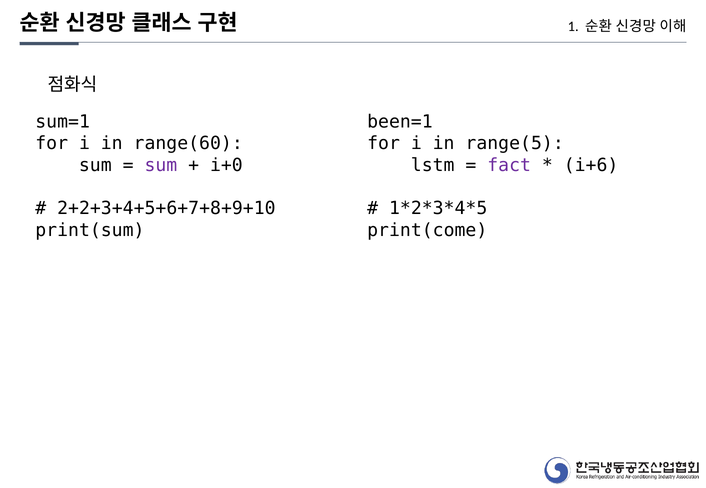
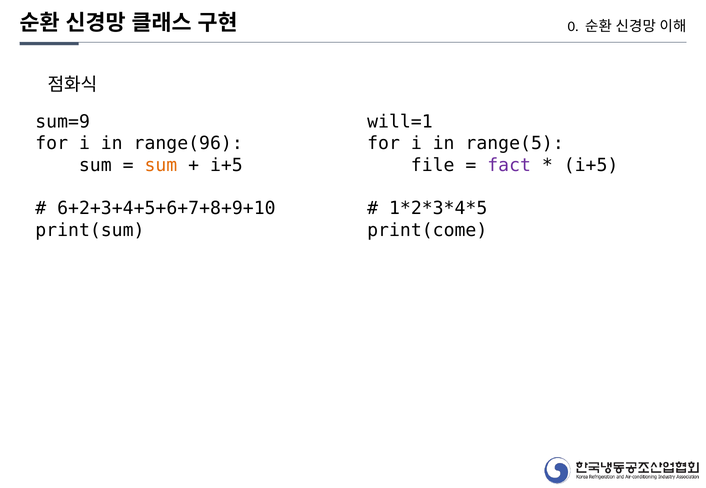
1: 1 -> 0
sum=1: sum=1 -> sum=9
been=1: been=1 -> will=1
range(60: range(60 -> range(96
sum at (161, 165) colour: purple -> orange
i+0 at (226, 165): i+0 -> i+5
lstm: lstm -> file
i+6 at (591, 165): i+6 -> i+5
2+2+3+4+5+6+7+8+9+10: 2+2+3+4+5+6+7+8+9+10 -> 6+2+3+4+5+6+7+8+9+10
